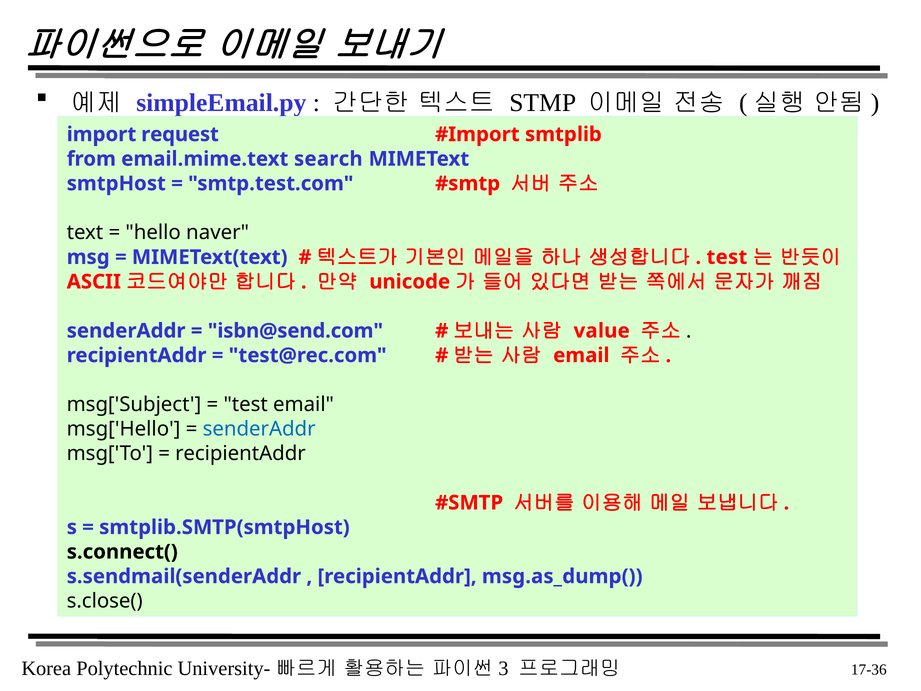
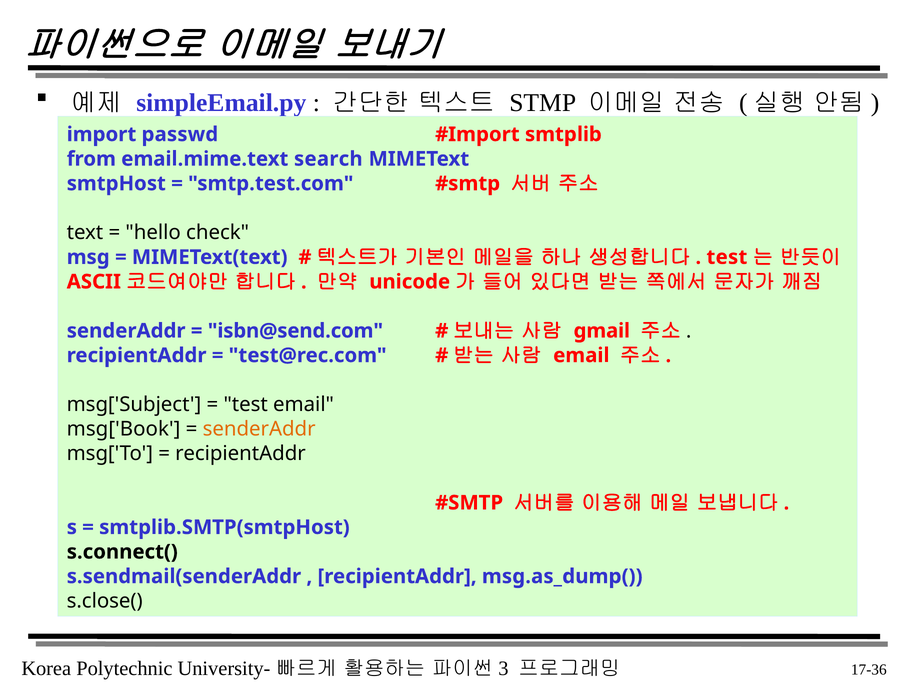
request: request -> passwd
naver: naver -> check
value: value -> gmail
msg['Hello: msg['Hello -> msg['Book
senderAddr at (259, 429) colour: blue -> orange
